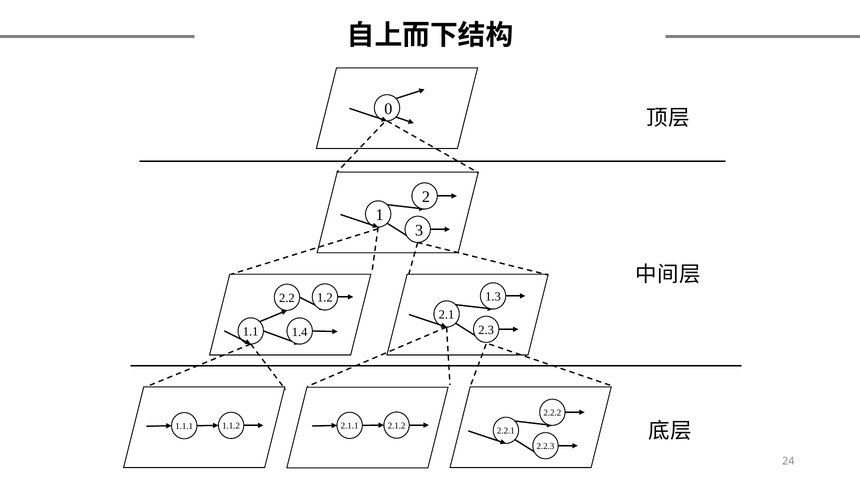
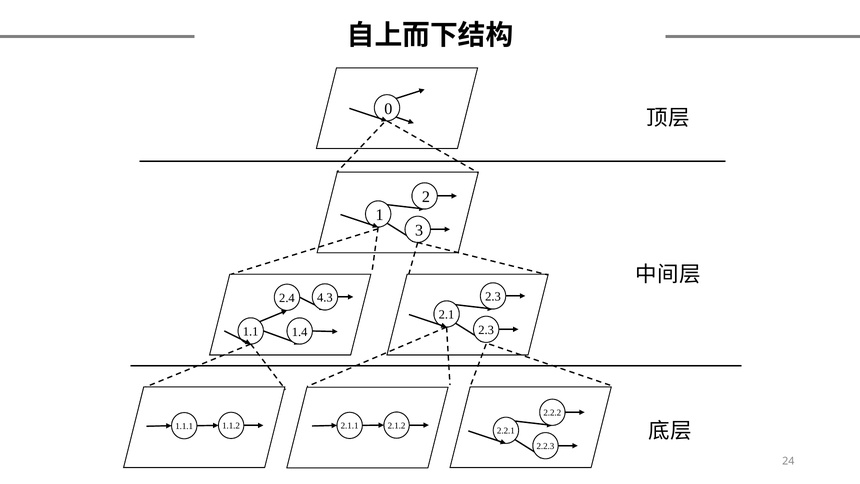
1.3 at (493, 297): 1.3 -> 2.3
1.2: 1.2 -> 4.3
2.2: 2.2 -> 2.4
